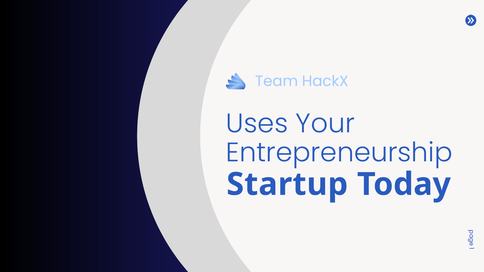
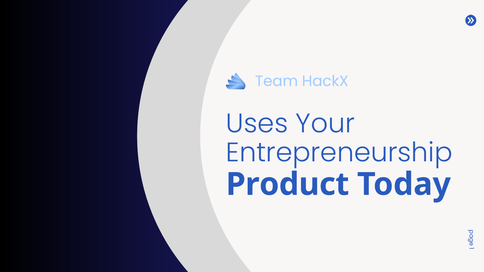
Startup: Startup -> Product
